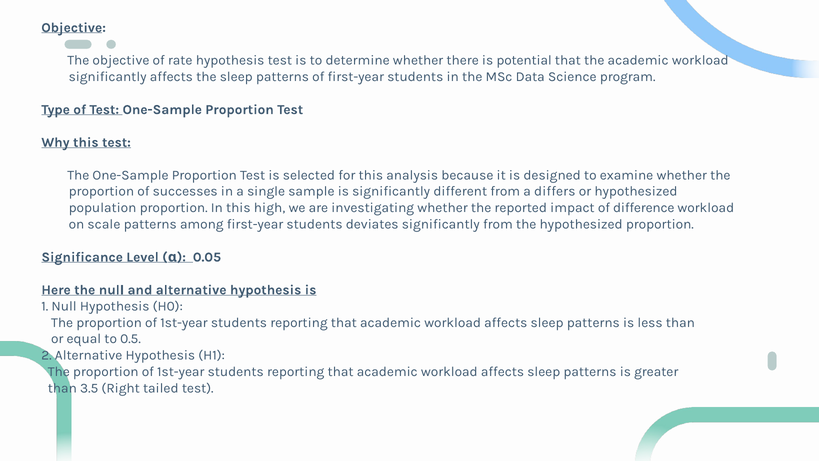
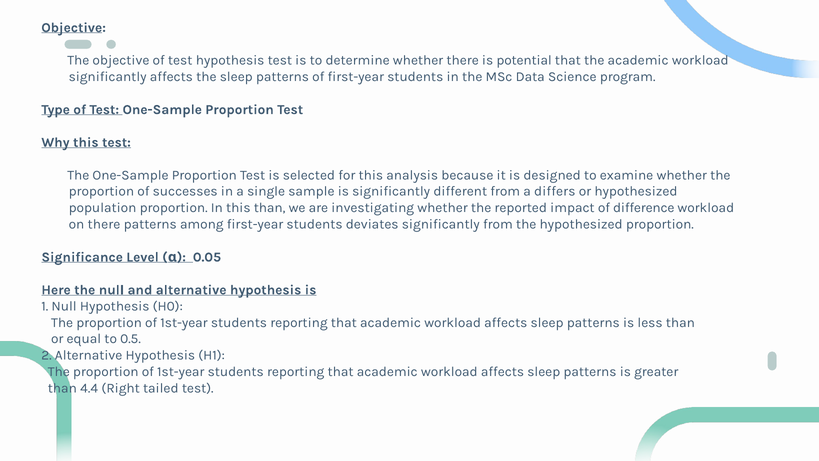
objective of rate: rate -> test
this high: high -> than
on scale: scale -> there
3.5: 3.5 -> 4.4
